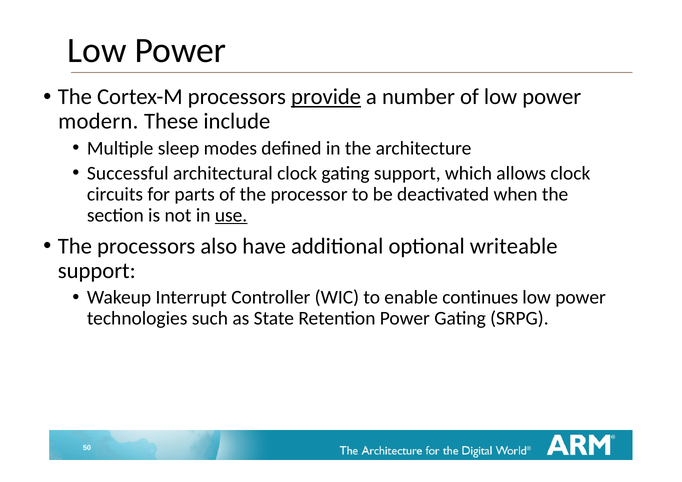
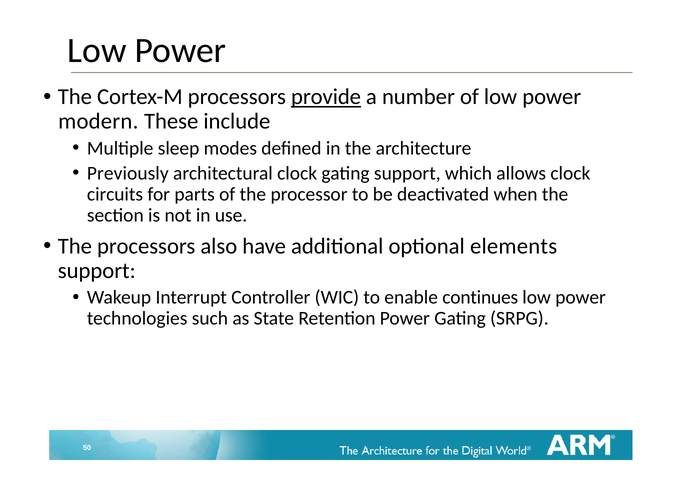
Successful: Successful -> Previously
use underline: present -> none
writeable: writeable -> elements
